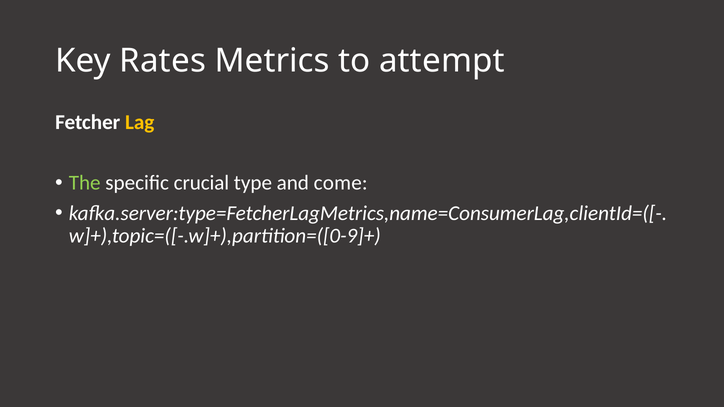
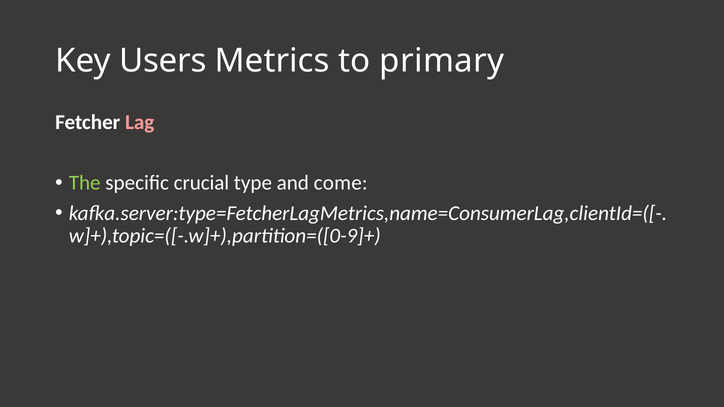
Rates: Rates -> Users
attempt: attempt -> primary
Lag colour: yellow -> pink
